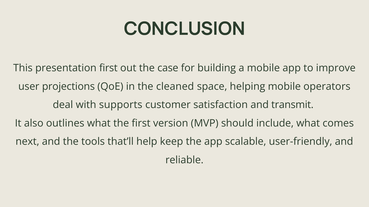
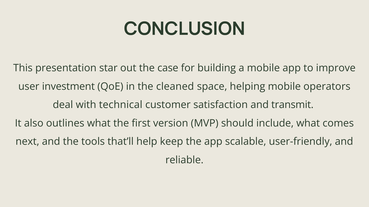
presentation first: first -> star
projections: projections -> investment
supports: supports -> technical
